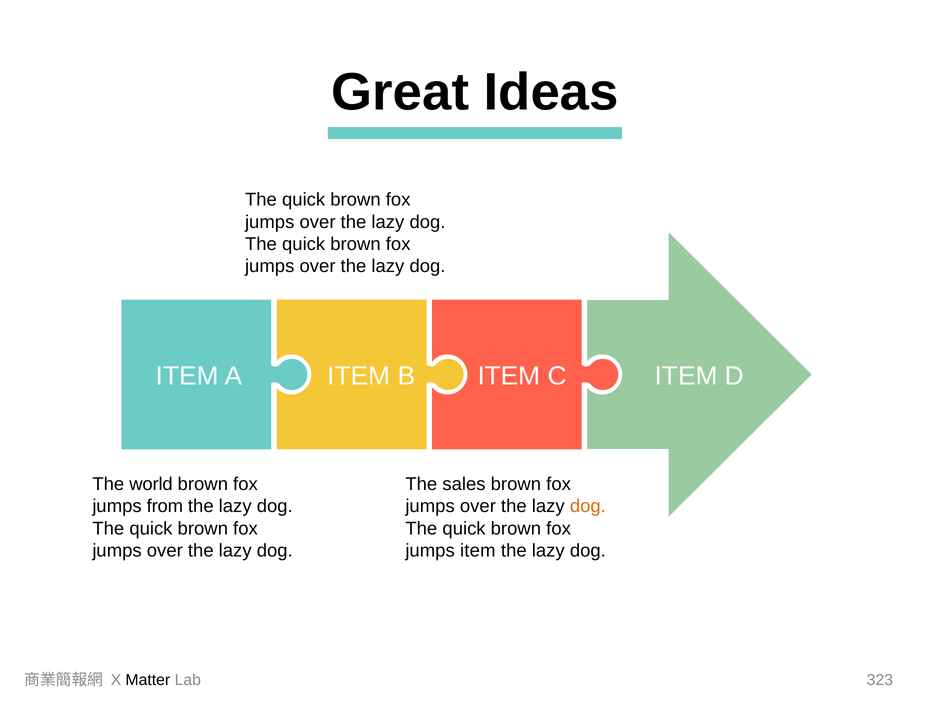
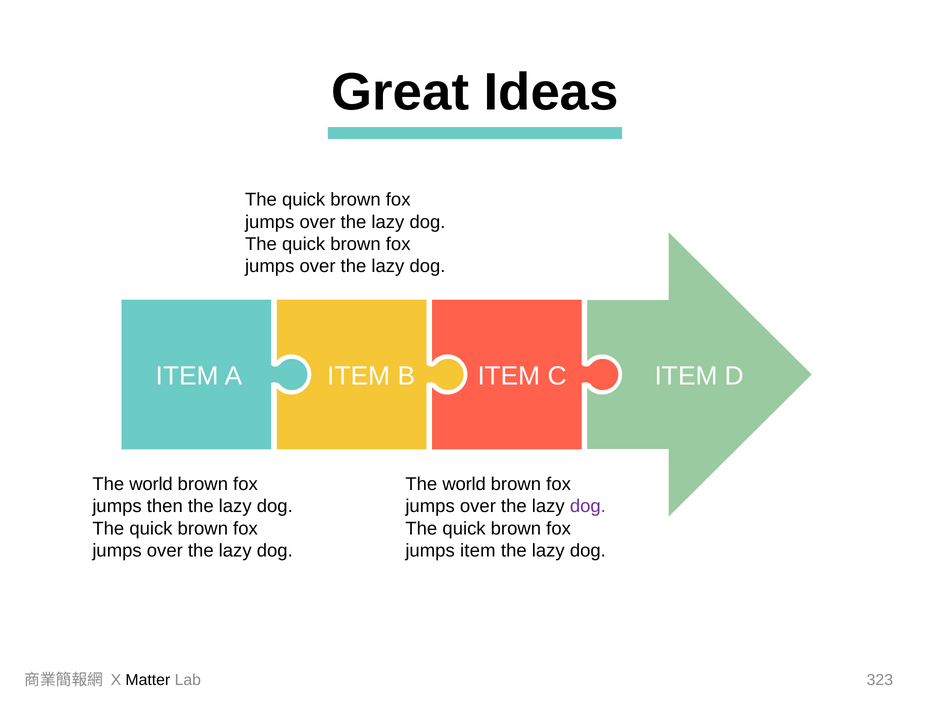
sales at (464, 484): sales -> world
from: from -> then
dog at (588, 507) colour: orange -> purple
